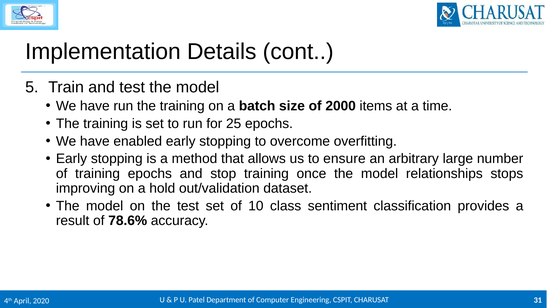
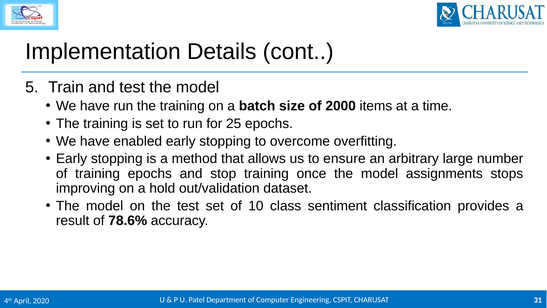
relationships: relationships -> assignments
